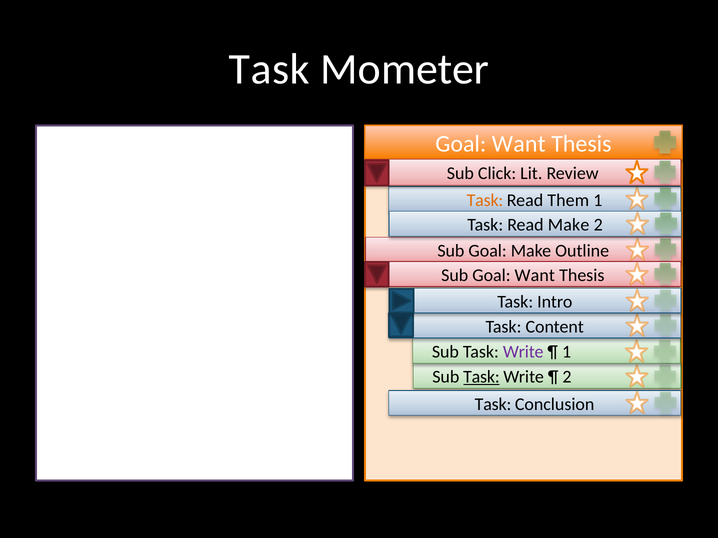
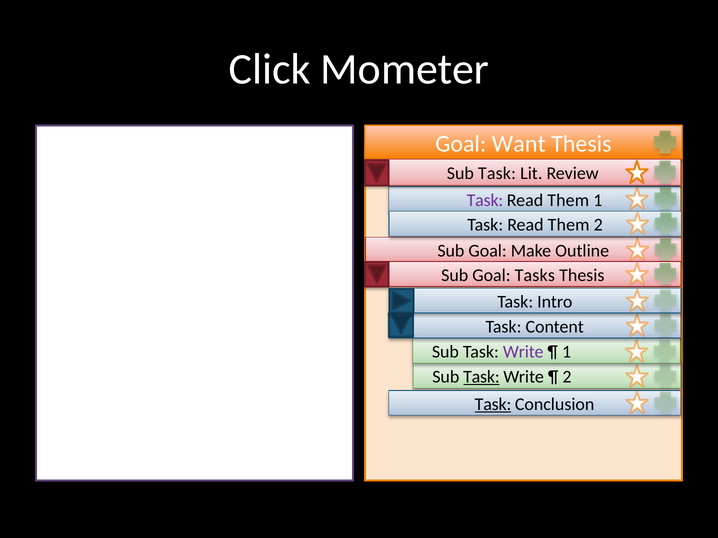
Task at (269, 70): Task -> Click
Click at (497, 174): Click -> Task
Task at (485, 200) colour: orange -> purple
Make at (569, 225): Make -> Them
Sub Goal Want: Want -> Tasks
Task at (493, 405) underline: none -> present
